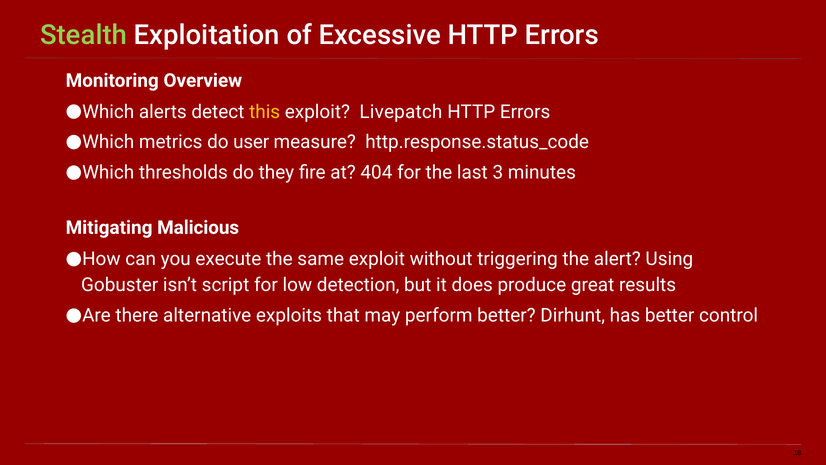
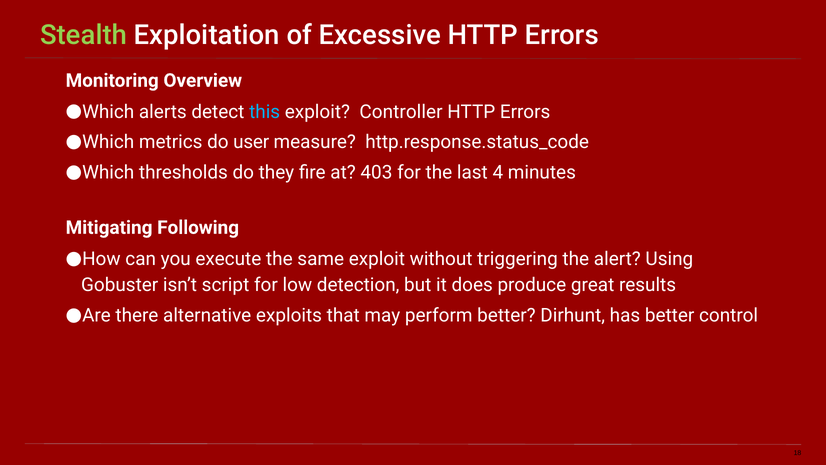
this colour: yellow -> light blue
Livepatch: Livepatch -> Controller
404: 404 -> 403
3: 3 -> 4
Malicious: Malicious -> Following
